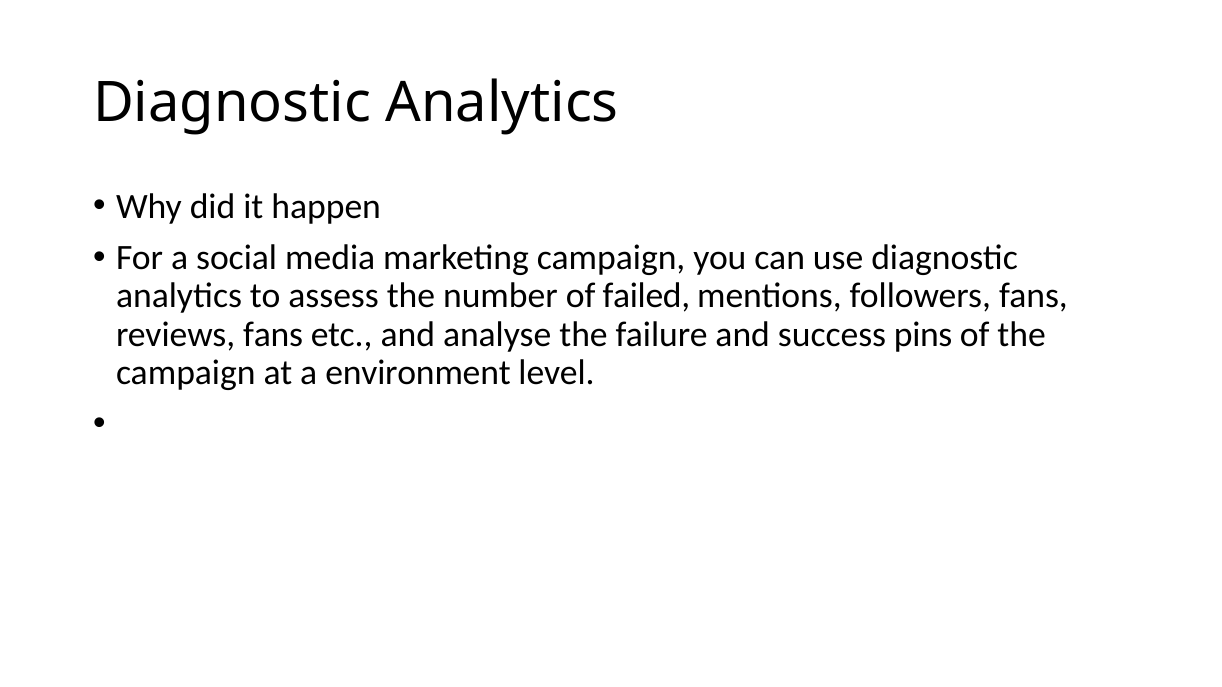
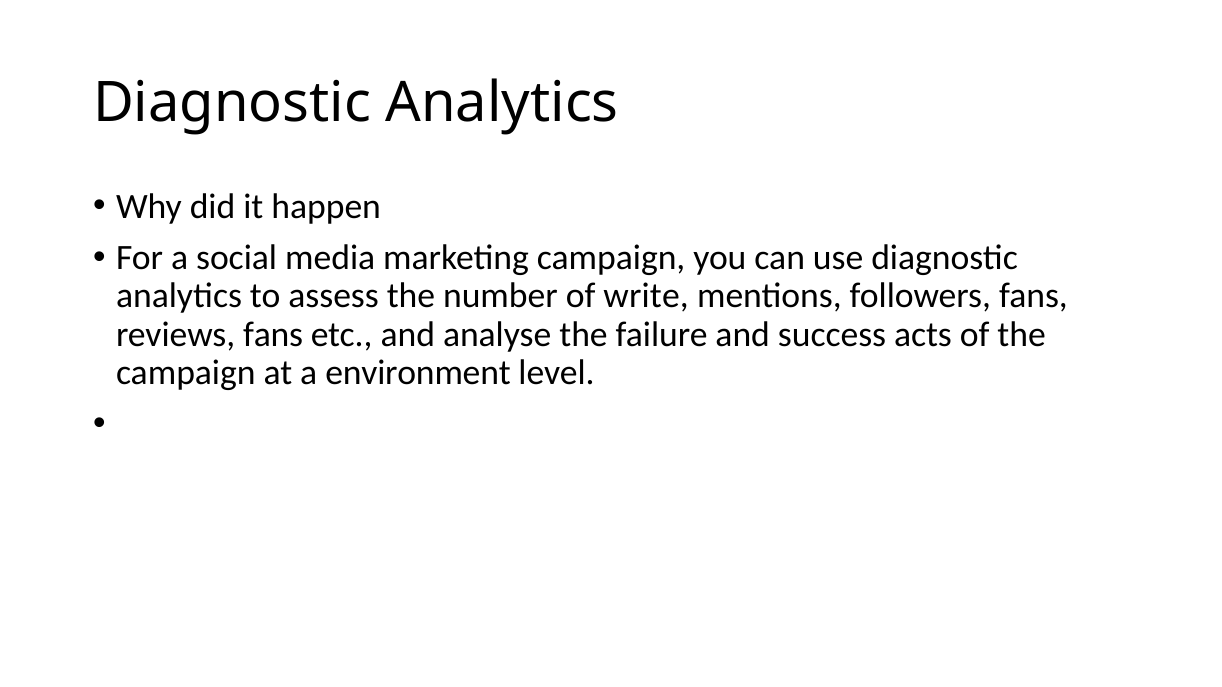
failed: failed -> write
pins: pins -> acts
